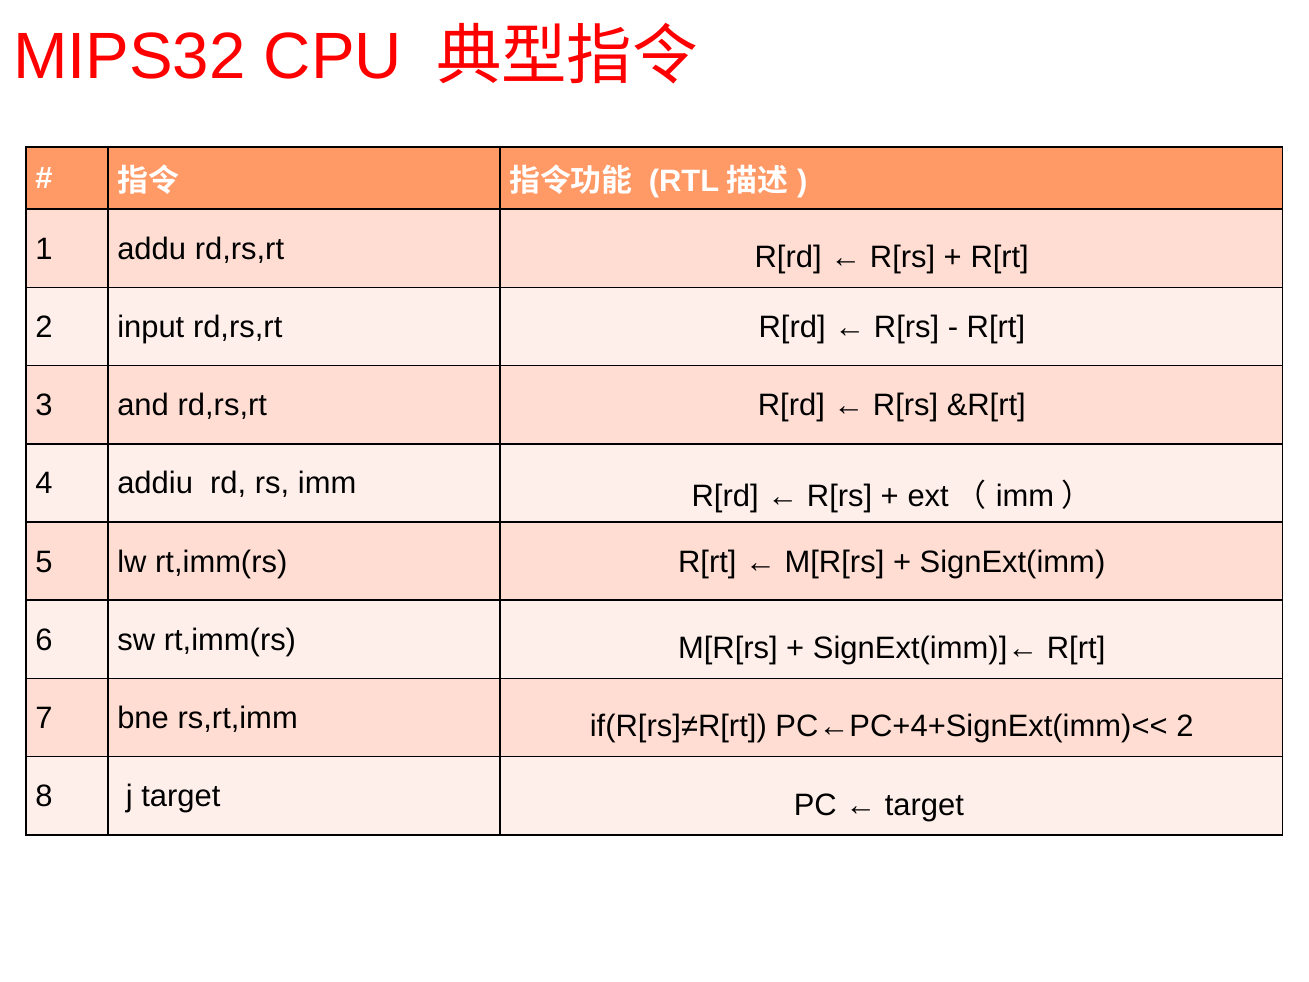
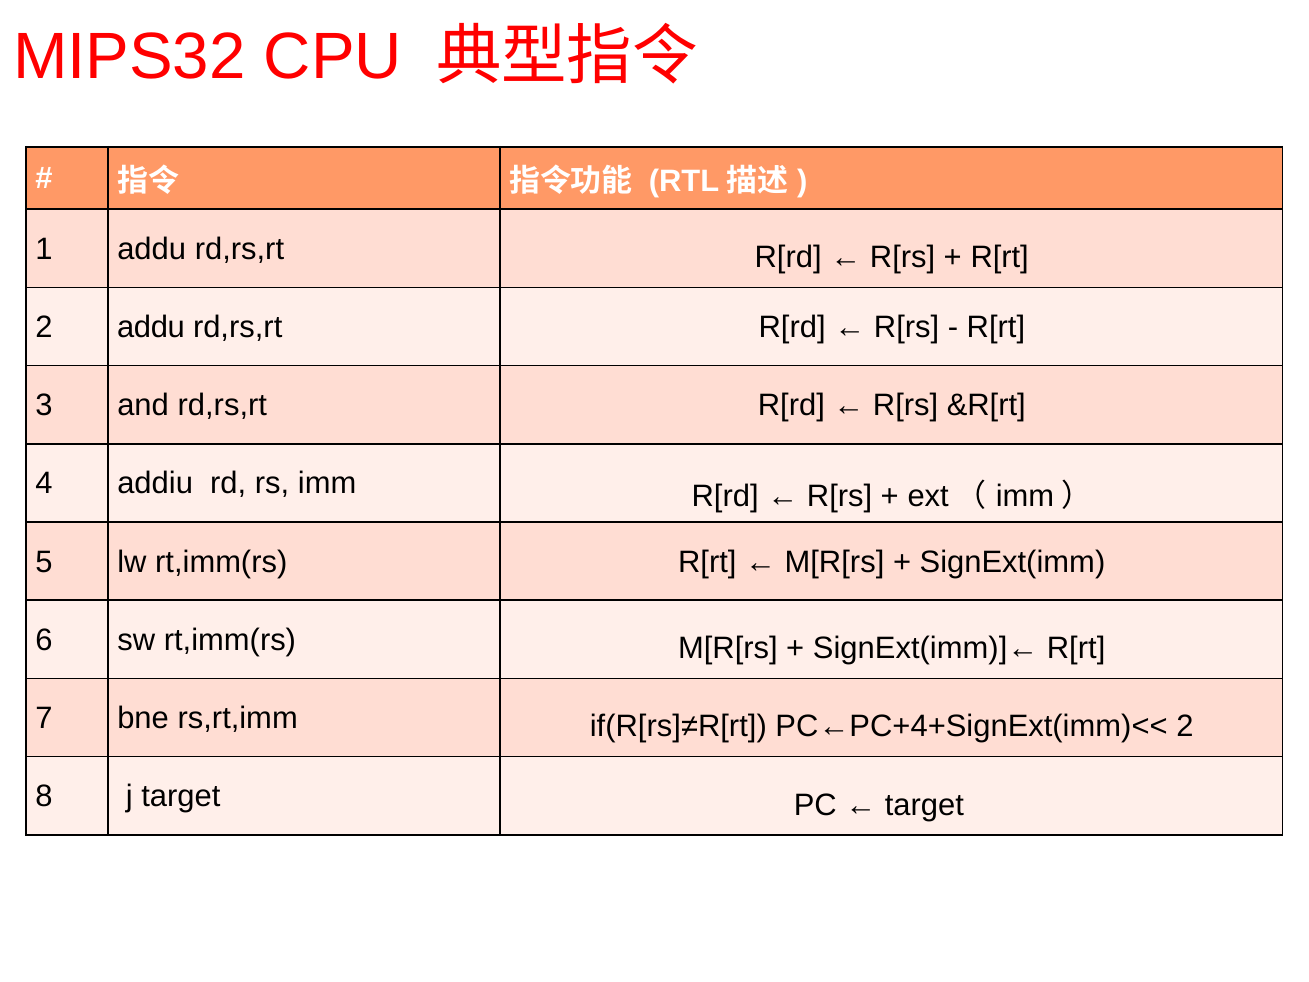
2 input: input -> addu
